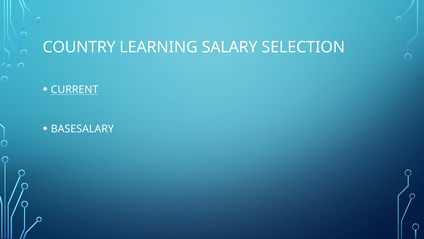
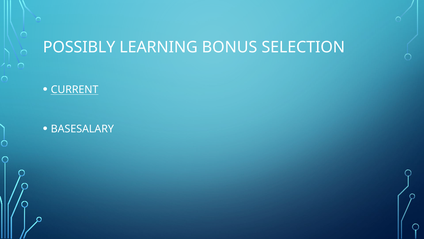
COUNTRY: COUNTRY -> POSSIBLY
SALARY: SALARY -> BONUS
